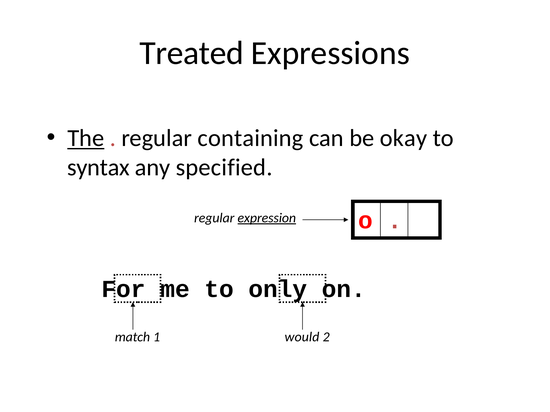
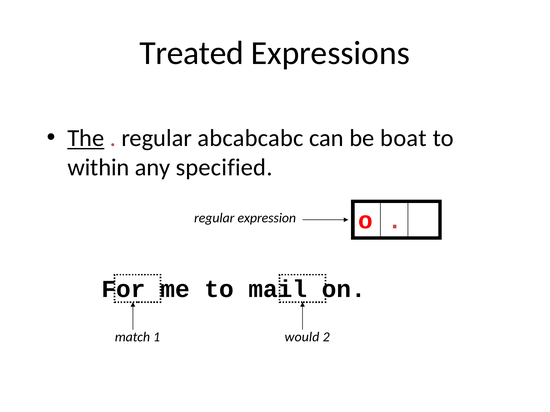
containing: containing -> abcabcabc
okay: okay -> boat
syntax: syntax -> within
expression underline: present -> none
only: only -> mail
